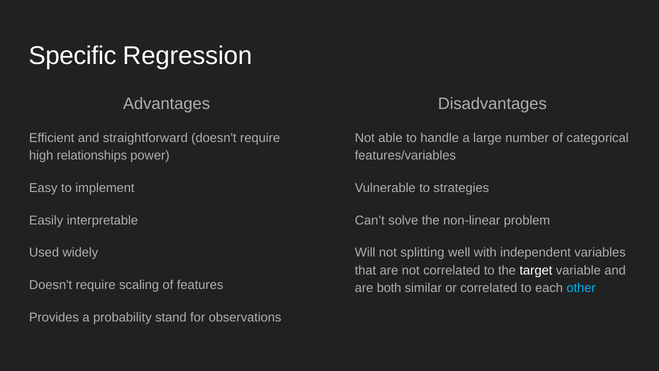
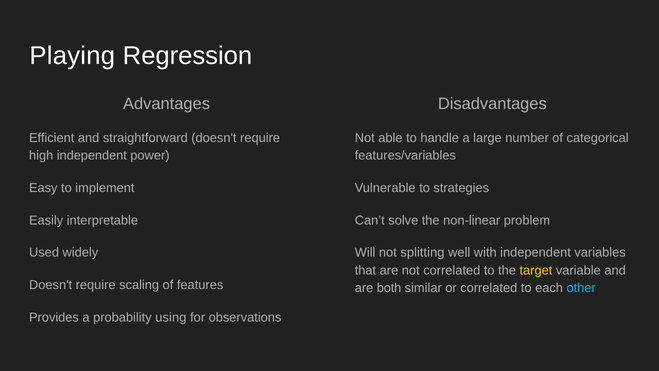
Specific: Specific -> Playing
high relationships: relationships -> independent
target colour: white -> yellow
stand: stand -> using
